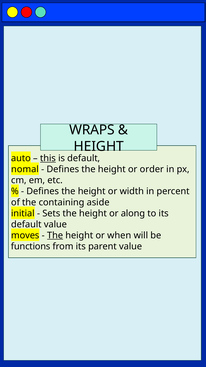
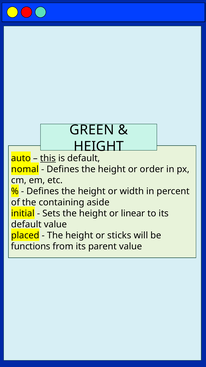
WRAPS: WRAPS -> GREEN
along: along -> linear
moves: moves -> placed
The at (55, 235) underline: present -> none
when: when -> sticks
